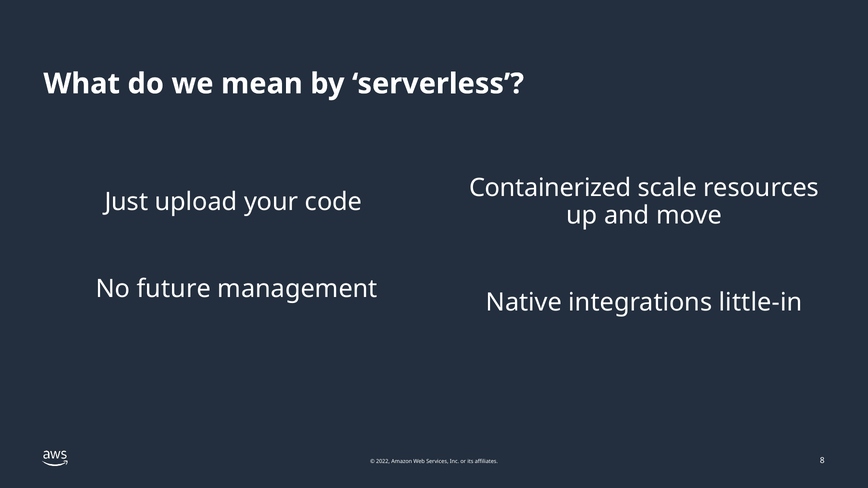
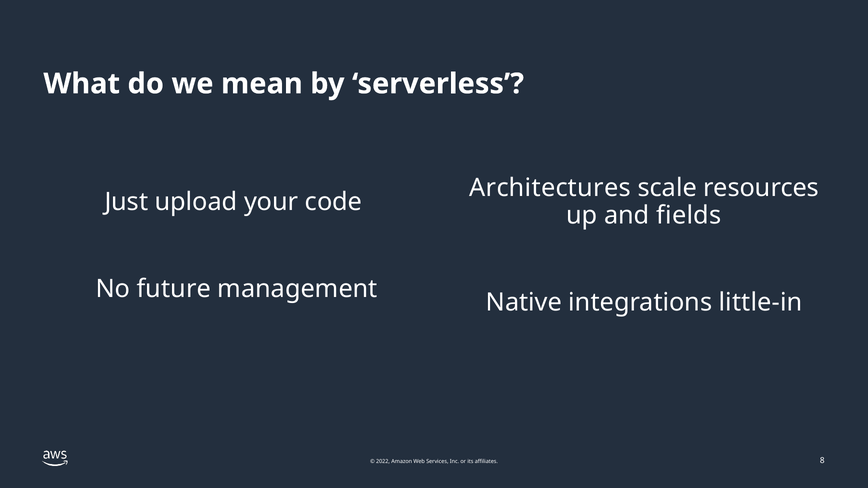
Containerized: Containerized -> Architectures
move: move -> fields
